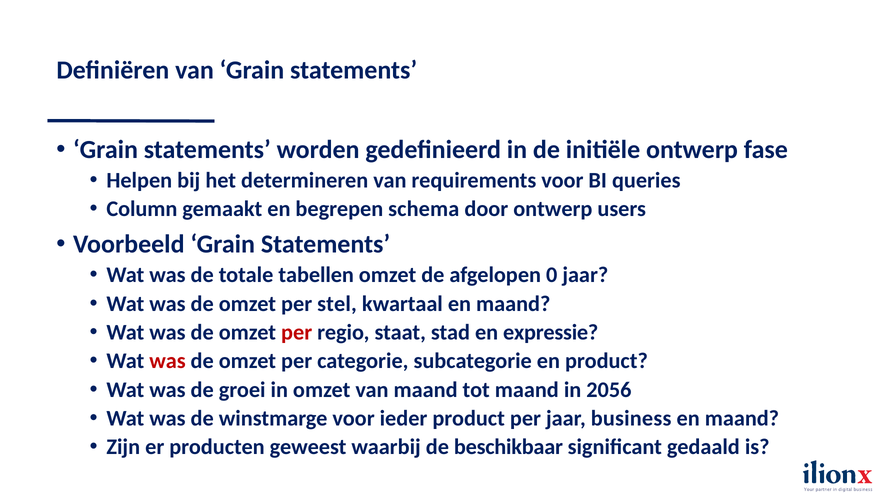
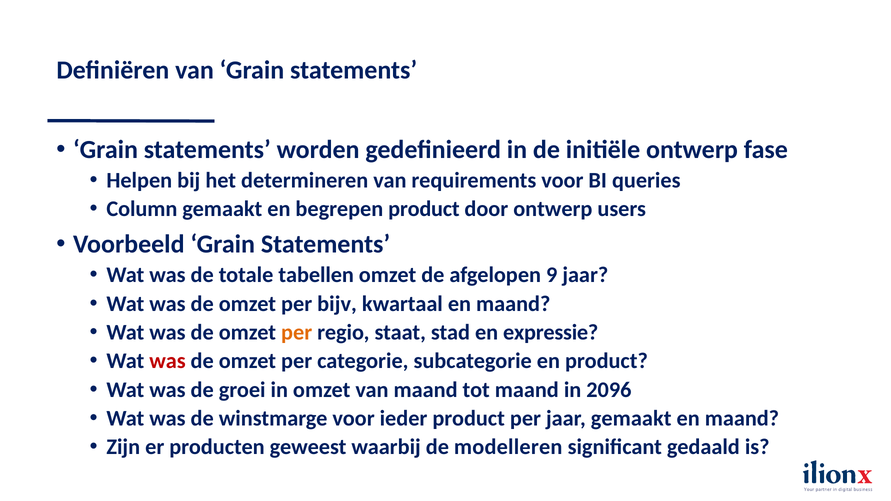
begrepen schema: schema -> product
0: 0 -> 9
stel: stel -> bijv
per at (297, 332) colour: red -> orange
2056: 2056 -> 2096
jaar business: business -> gemaakt
beschikbaar: beschikbaar -> modelleren
